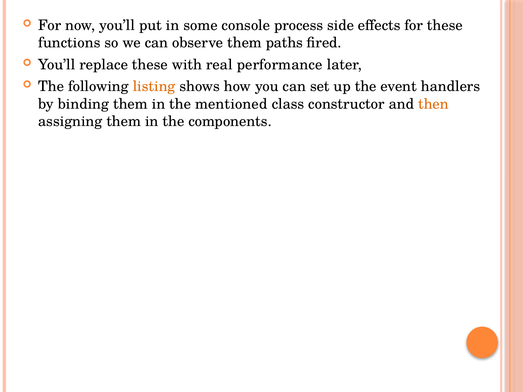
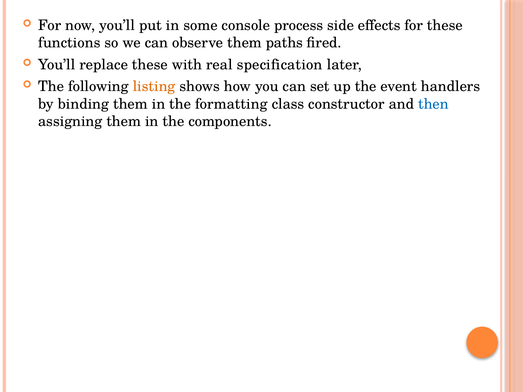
performance: performance -> specification
mentioned: mentioned -> formatting
then colour: orange -> blue
